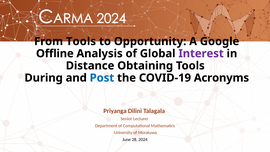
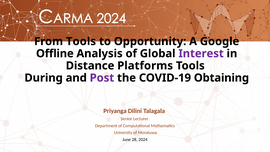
Obtaining: Obtaining -> Platforms
Post colour: blue -> purple
Acronyms: Acronyms -> Obtaining
